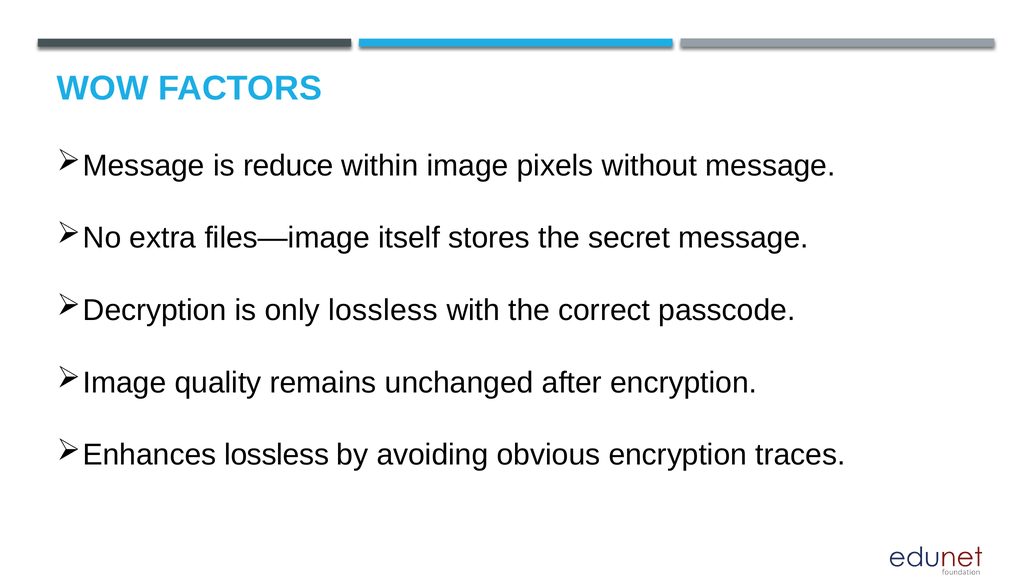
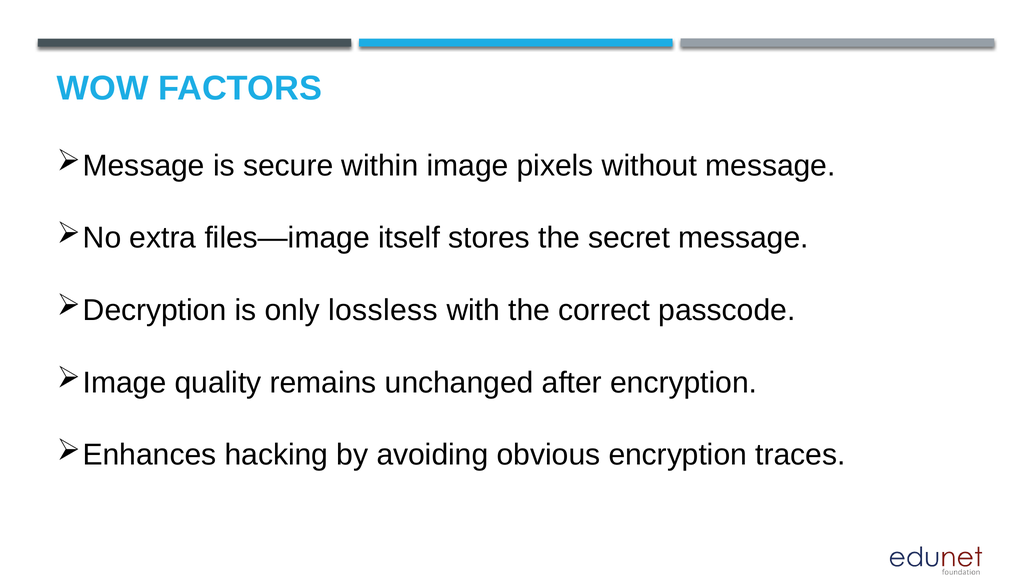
reduce: reduce -> secure
lossless at (277, 455): lossless -> hacking
